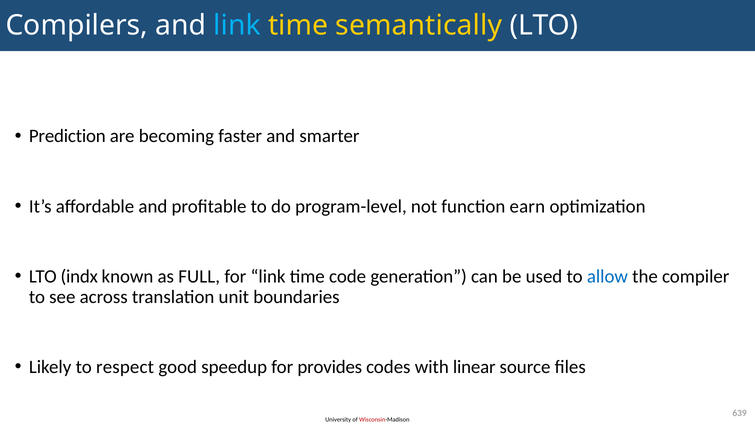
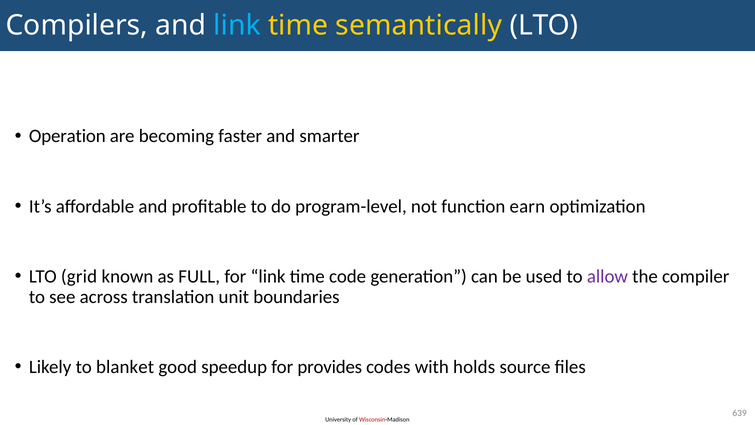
Prediction: Prediction -> Operation
indx: indx -> grid
allow colour: blue -> purple
respect: respect -> blanket
linear: linear -> holds
